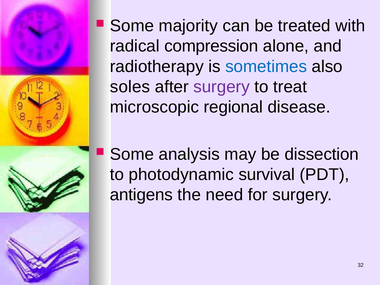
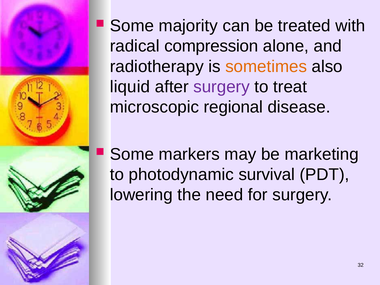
sometimes colour: blue -> orange
soles: soles -> liquid
analysis: analysis -> markers
dissection: dissection -> marketing
antigens: antigens -> lowering
